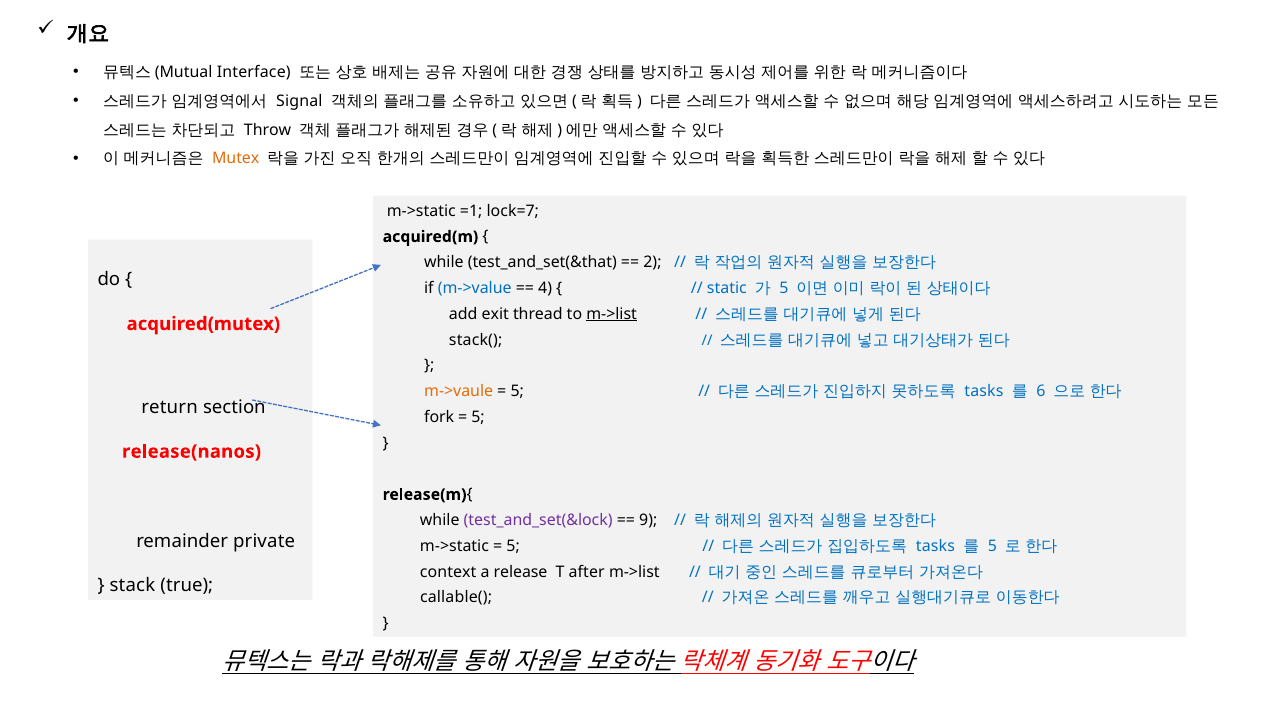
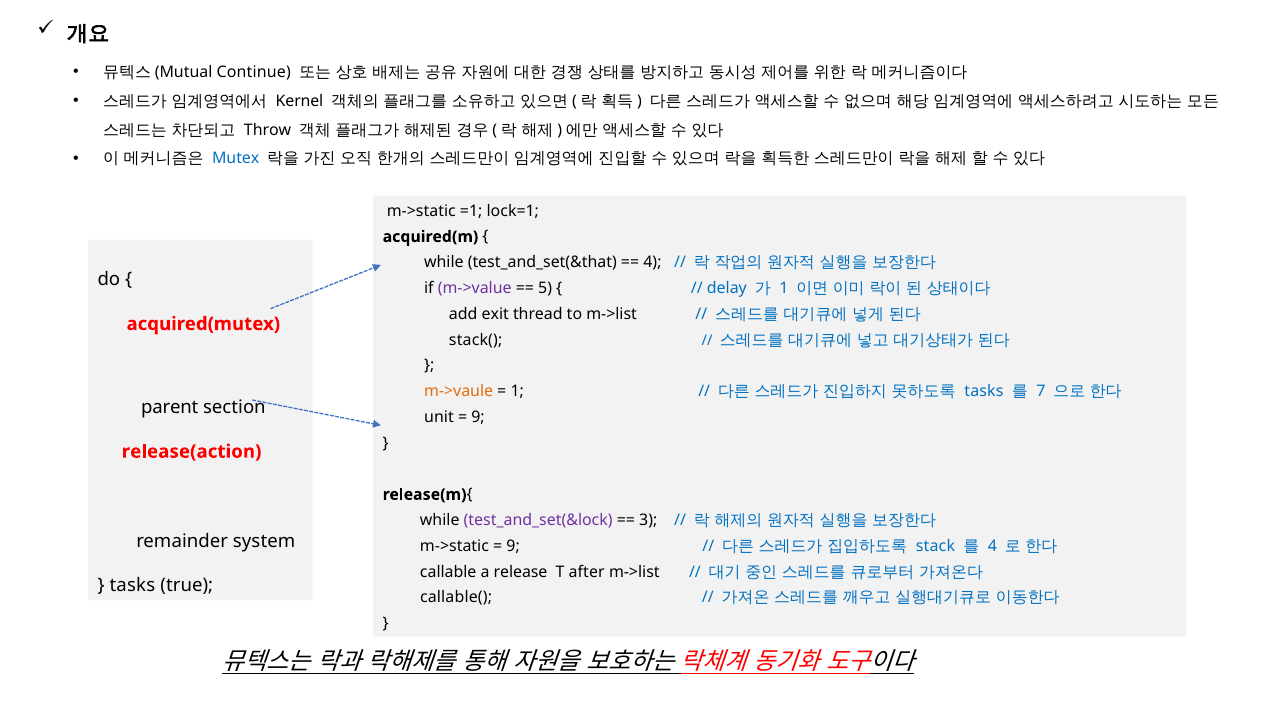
Interface: Interface -> Continue
Signal: Signal -> Kernel
Mutex colour: orange -> blue
lock=7: lock=7 -> lock=1
2 at (652, 262): 2 -> 4
m->value colour: blue -> purple
4: 4 -> 5
static: static -> delay
5 at (784, 288): 5 -> 1
m->list at (612, 314) underline: present -> none
5 at (517, 391): 5 -> 1
6: 6 -> 7
return: return -> parent
fork: fork -> unit
5 at (478, 417): 5 -> 9
release(nanos: release(nanos -> release(action
9: 9 -> 3
private: private -> system
5 at (513, 546): 5 -> 9
tasks at (935, 546): tasks -> stack
5 at (992, 546): 5 -> 4
context: context -> callable
stack at (132, 585): stack -> tasks
